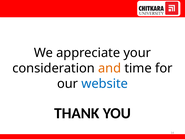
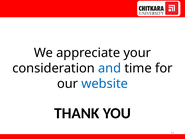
and colour: orange -> blue
